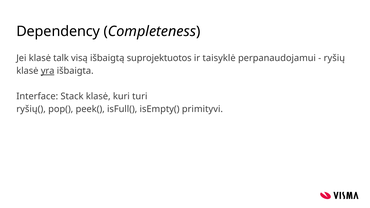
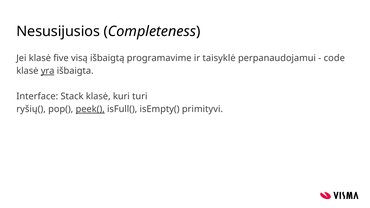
Dependency: Dependency -> Nesusijusios
talk: talk -> five
suprojektuotos: suprojektuotos -> programavime
ryšių: ryšių -> code
peek( underline: none -> present
